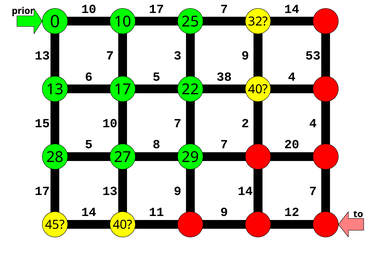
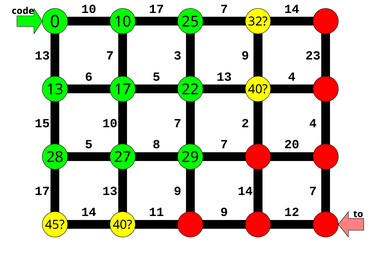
prior: prior -> code
53: 53 -> 23
5 38: 38 -> 13
